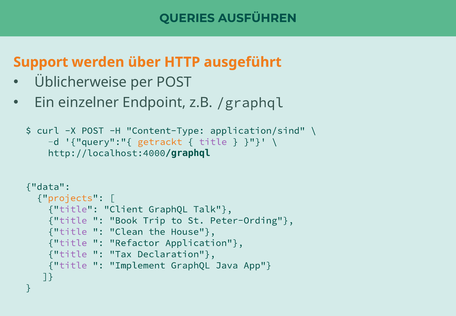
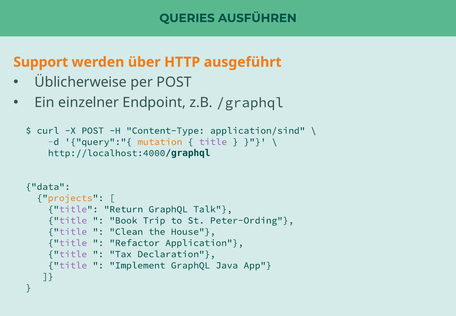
getrackt: getrackt -> mutation
Client: Client -> Return
